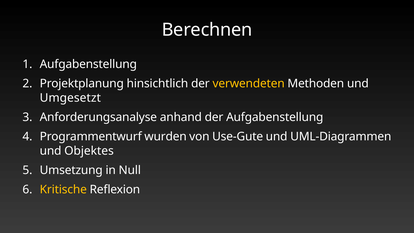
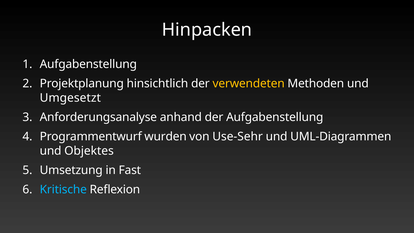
Berechnen: Berechnen -> Hinpacken
Use-Gute: Use-Gute -> Use-Sehr
Null: Null -> Fast
Kritische colour: yellow -> light blue
